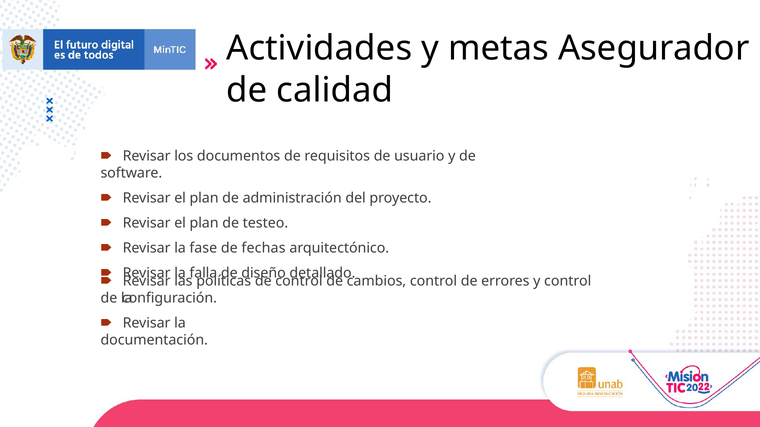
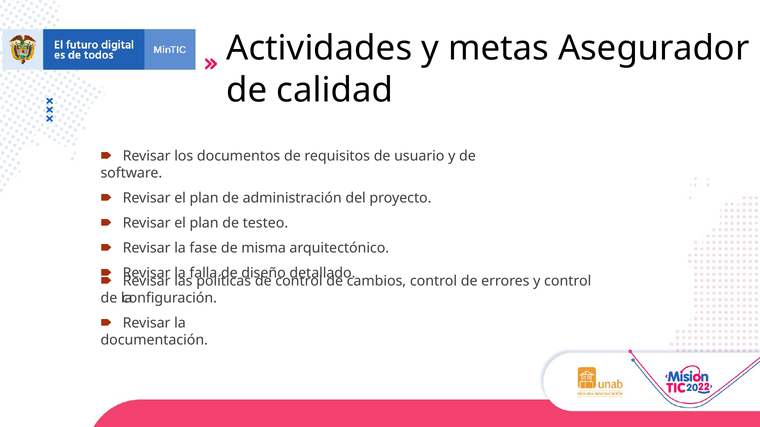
fechas: fechas -> misma
